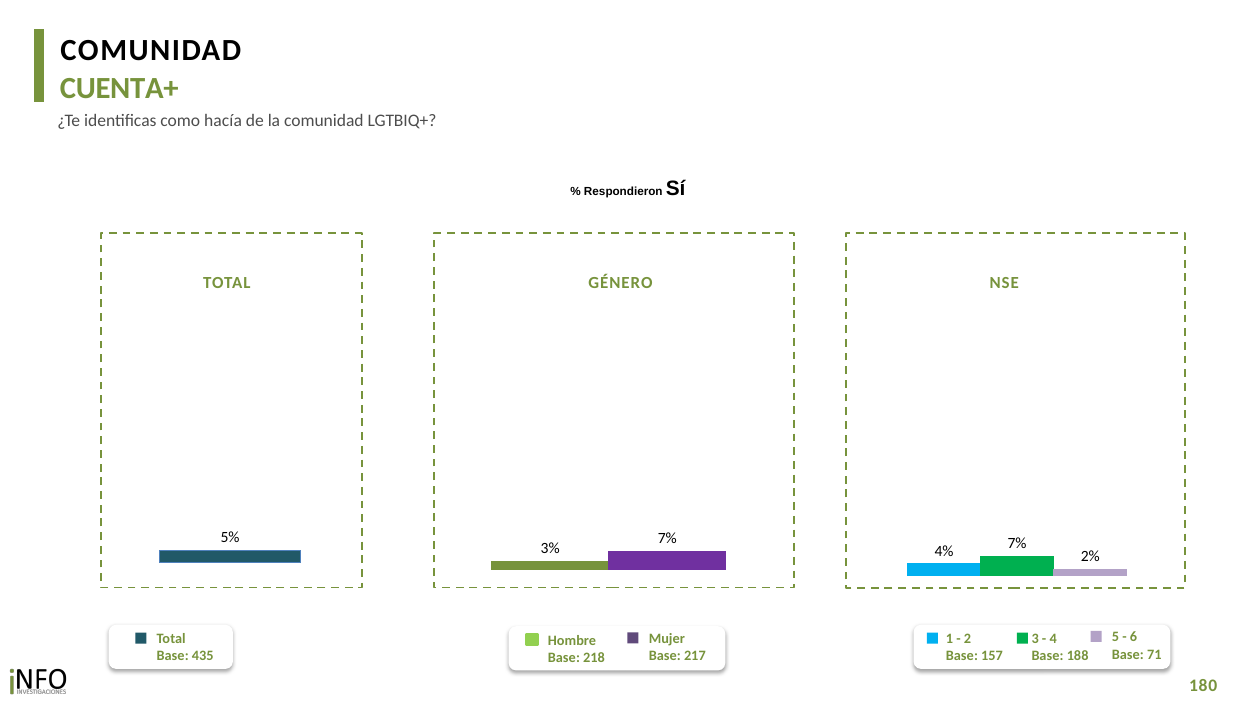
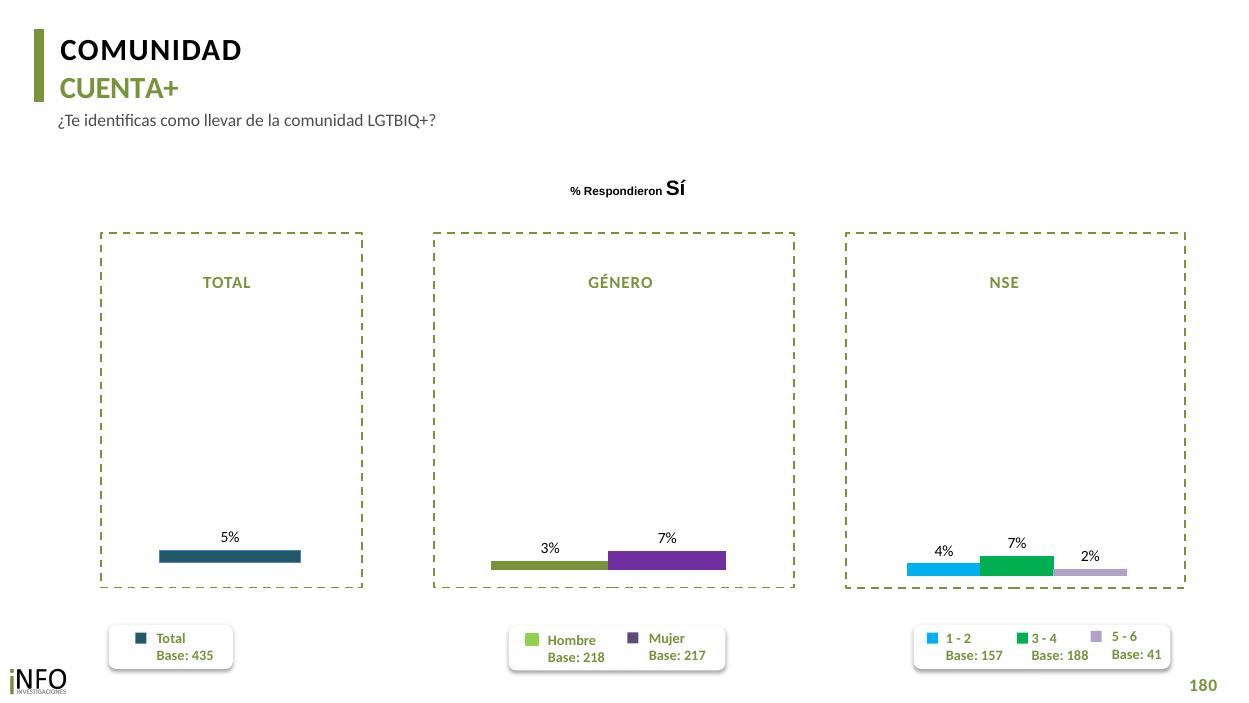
hacía: hacía -> llevar
71: 71 -> 41
